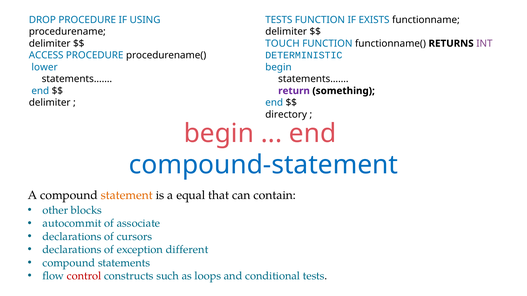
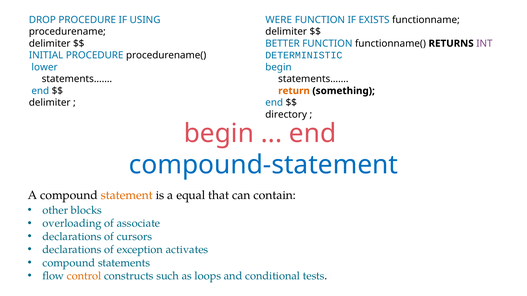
TESTS at (279, 20): TESTS -> WERE
TOUCH: TOUCH -> BETTER
ACCESS: ACCESS -> INITIAL
return colour: purple -> orange
autocommit: autocommit -> overloading
different: different -> activates
control colour: red -> orange
